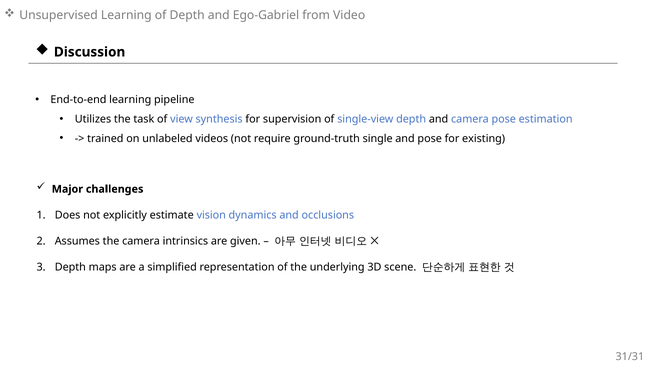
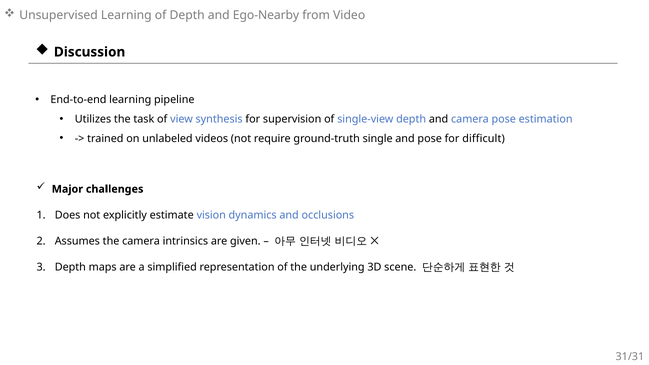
Ego-Gabriel: Ego-Gabriel -> Ego-Nearby
existing: existing -> difficult
